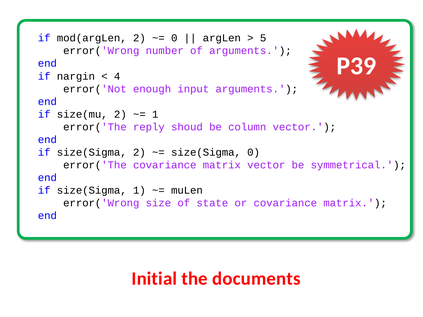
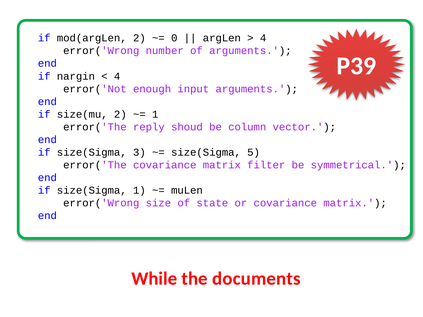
5 at (263, 38): 5 -> 4
size(Sigma 2: 2 -> 3
size(Sigma 0: 0 -> 5
matrix vector: vector -> filter
Initial: Initial -> While
